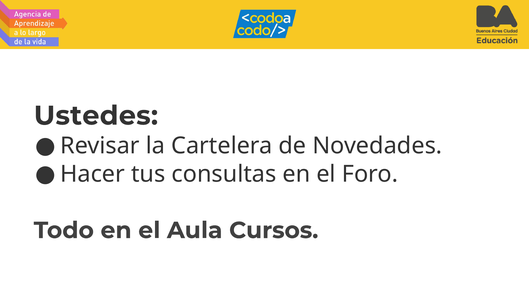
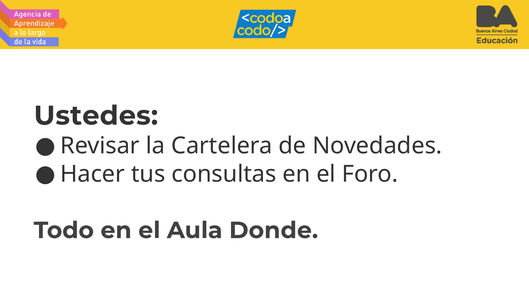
Cursos: Cursos -> Donde
